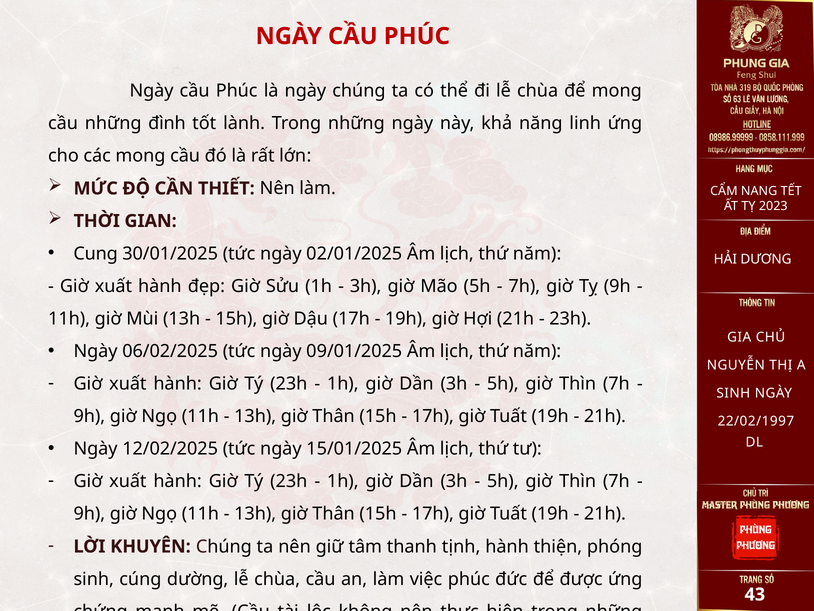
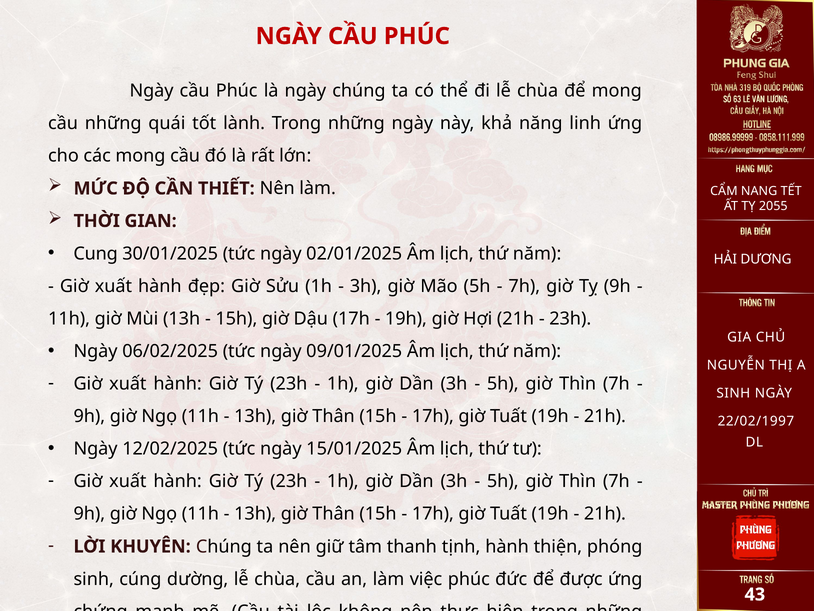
đình: đình -> quái
2023: 2023 -> 2055
